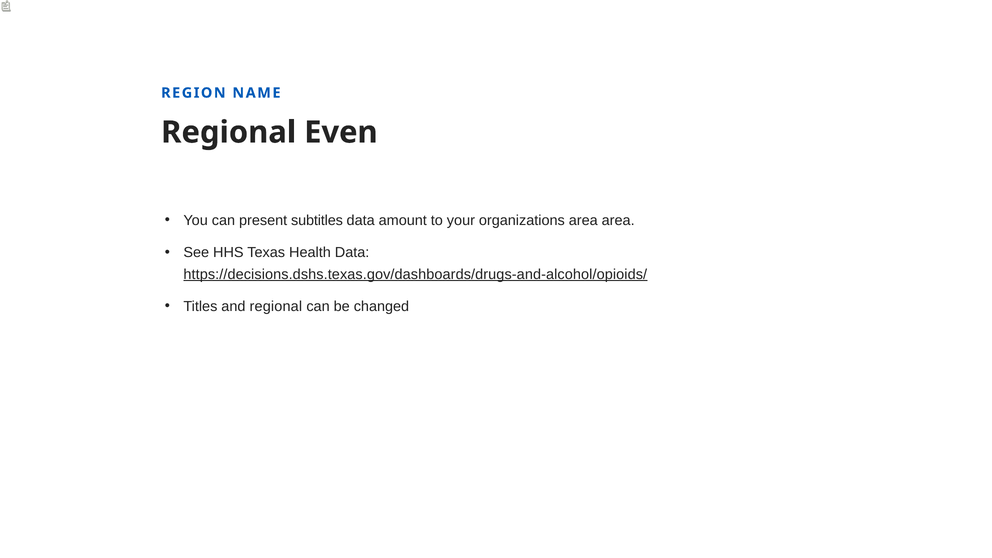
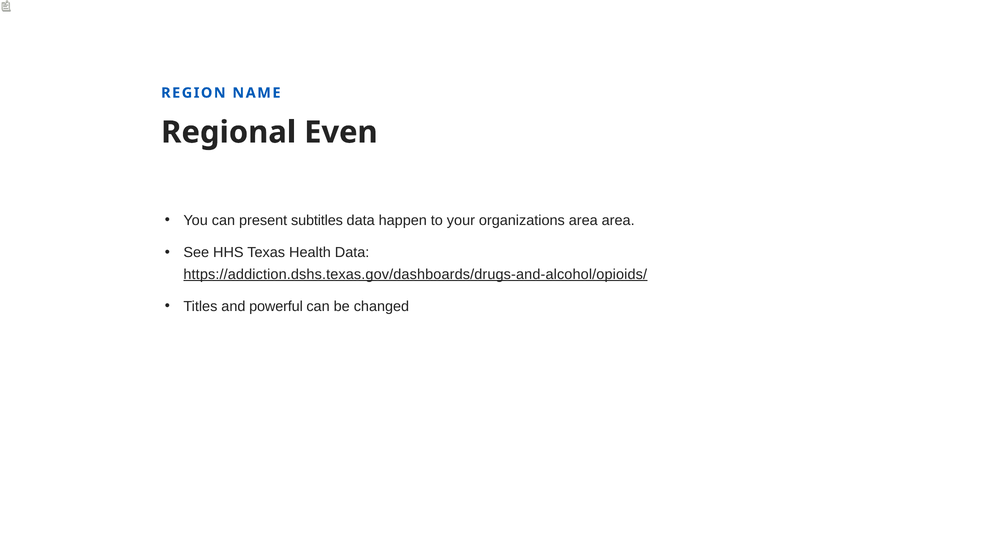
amount: amount -> happen
https://decisions.dshs.texas.gov/dashboards/drugs-and-alcohol/opioids/: https://decisions.dshs.texas.gov/dashboards/drugs-and-alcohol/opioids/ -> https://addiction.dshs.texas.gov/dashboards/drugs-and-alcohol/opioids/
and regional: regional -> powerful
